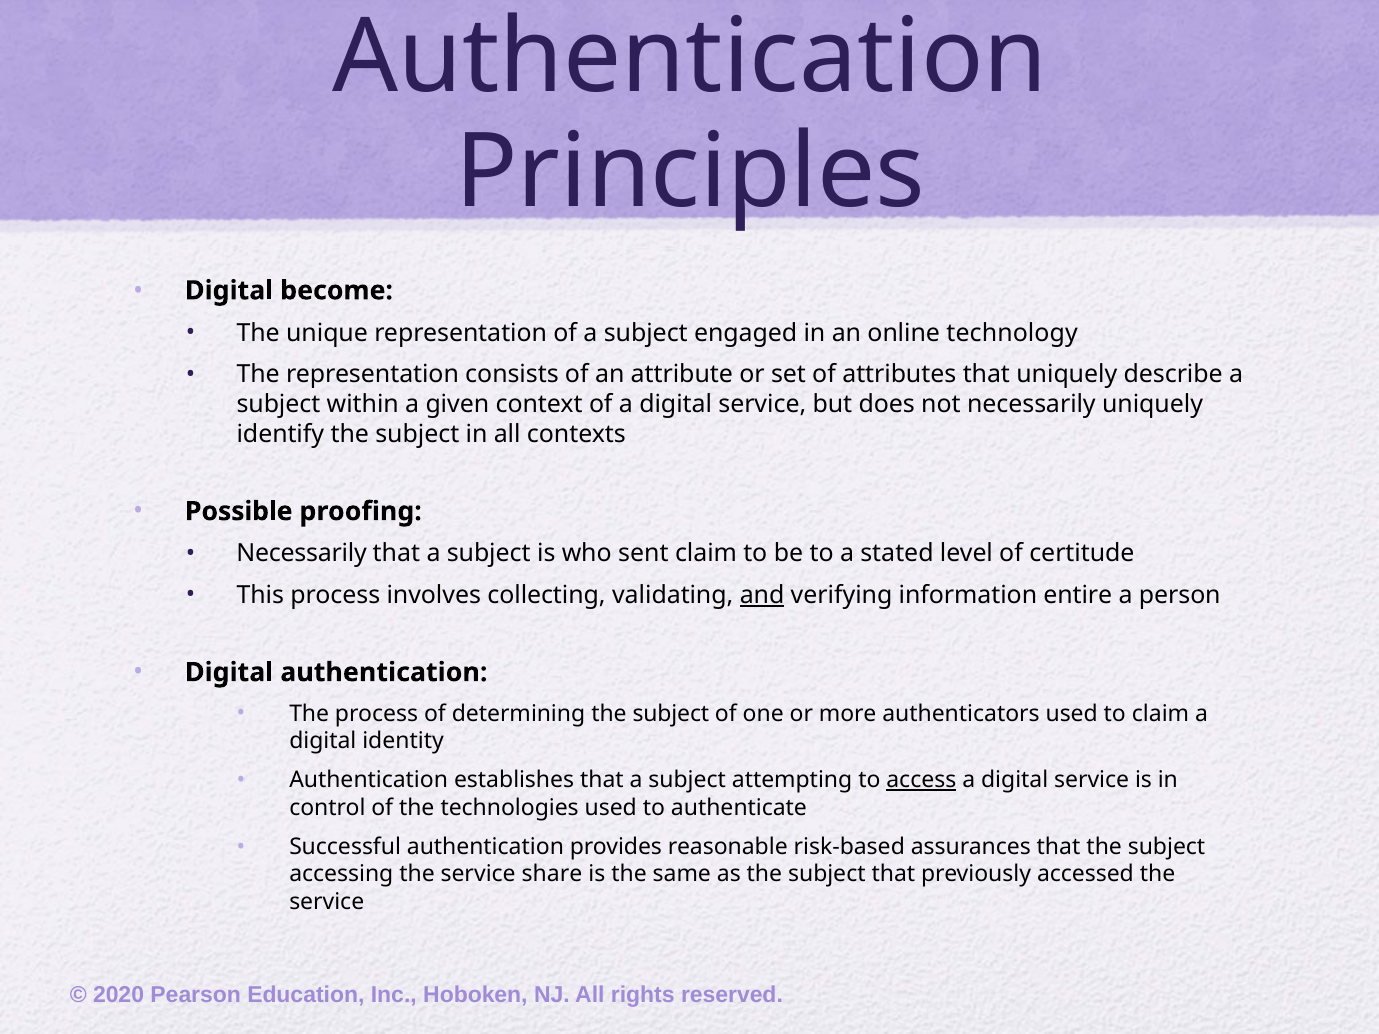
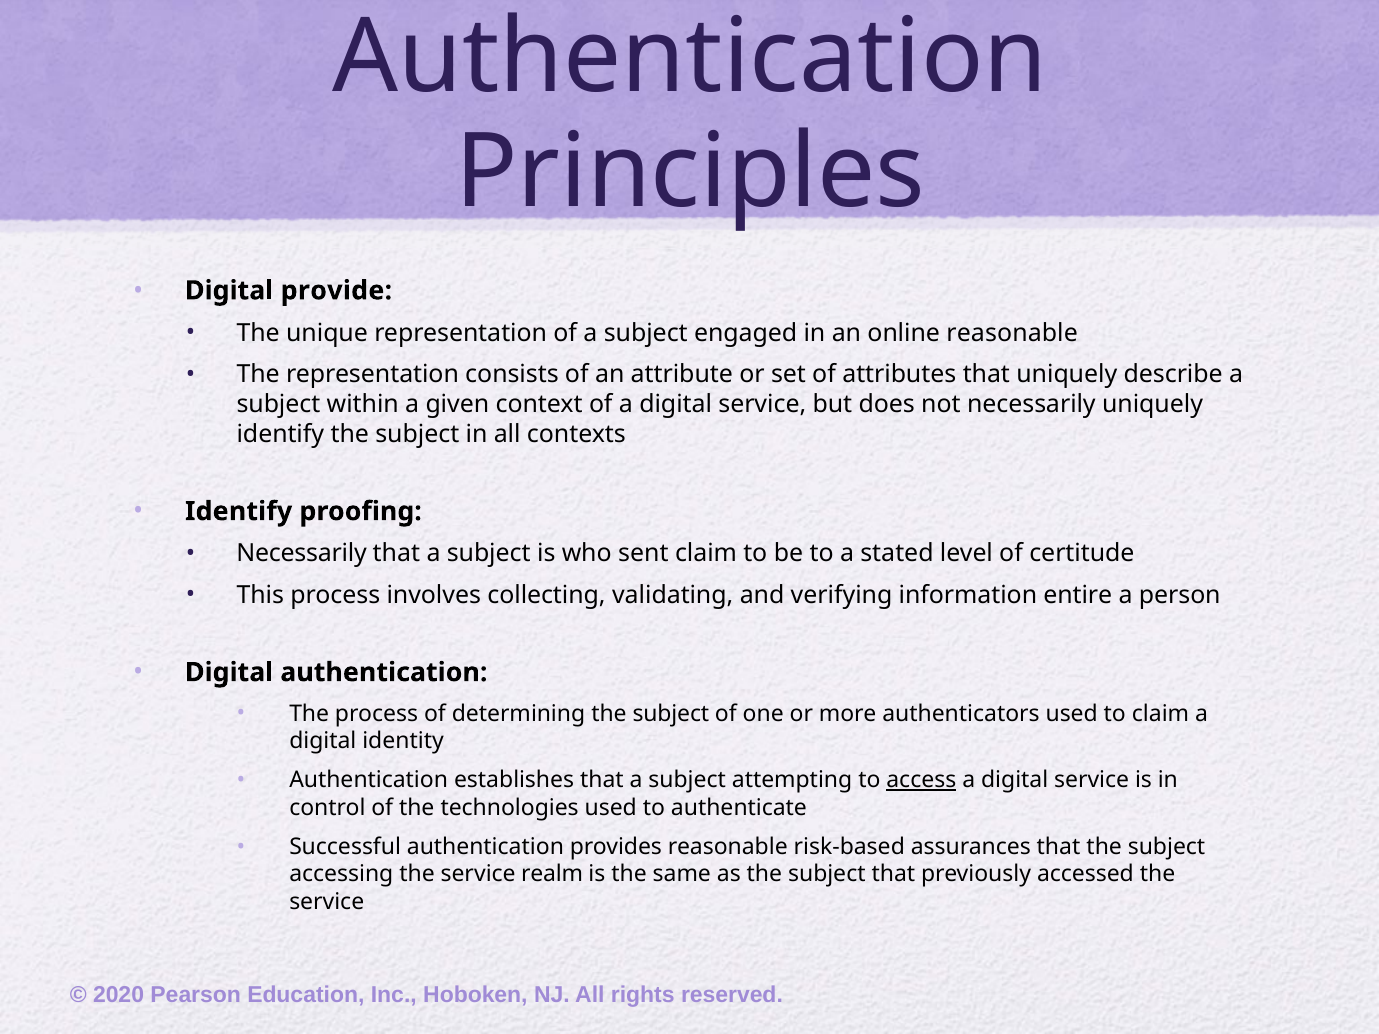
become: become -> provide
online technology: technology -> reasonable
Possible at (239, 511): Possible -> Identify
and underline: present -> none
share: share -> realm
